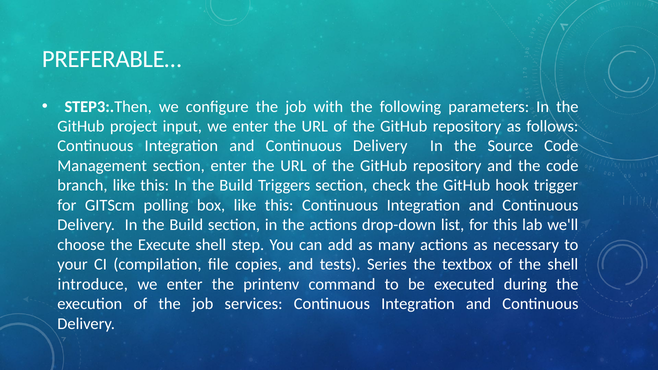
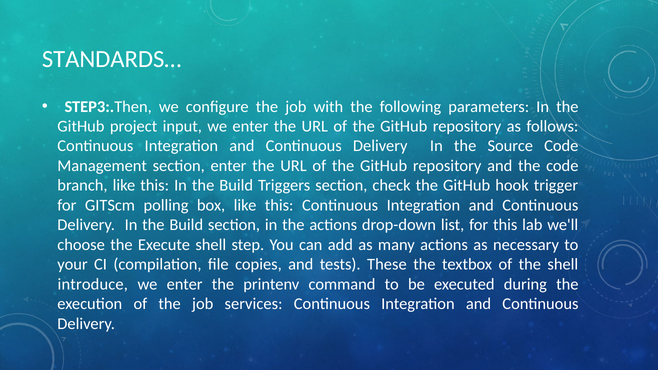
PREFERABLE…: PREFERABLE… -> STANDARDS…
Series: Series -> These
